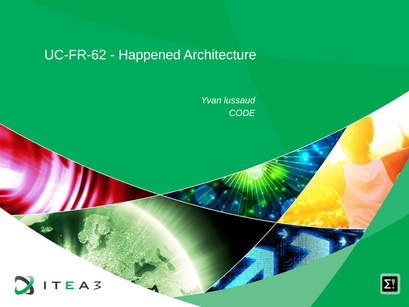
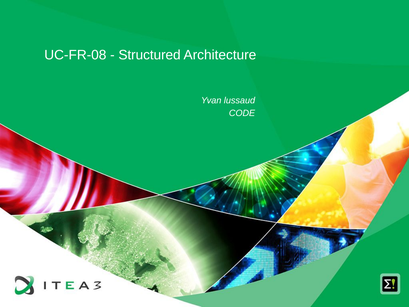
UC-FR-62: UC-FR-62 -> UC-FR-08
Happened: Happened -> Structured
